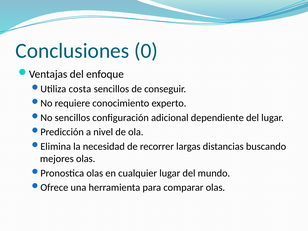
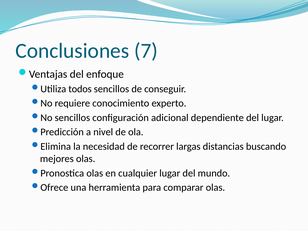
0: 0 -> 7
costa: costa -> todos
